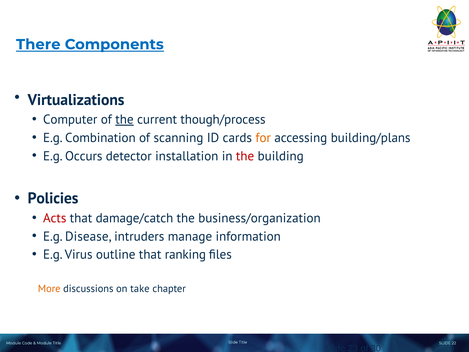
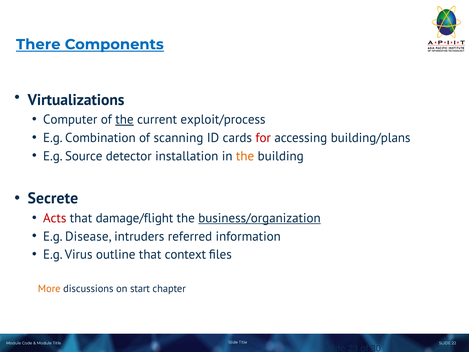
though/process: though/process -> exploit/process
for colour: orange -> red
Occurs: Occurs -> Source
the at (245, 156) colour: red -> orange
Policies: Policies -> Secrete
damage/catch: damage/catch -> damage/flight
business/organization underline: none -> present
manage: manage -> referred
ranking: ranking -> context
take: take -> start
